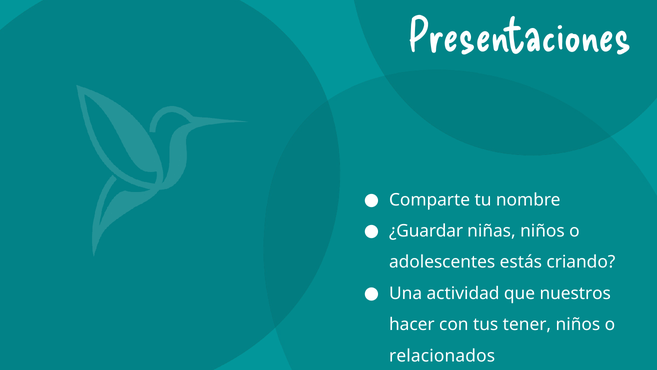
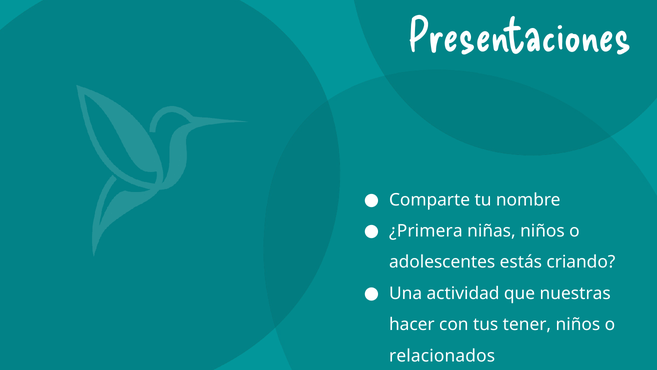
¿Guardar: ¿Guardar -> ¿Primera
nuestros: nuestros -> nuestras
